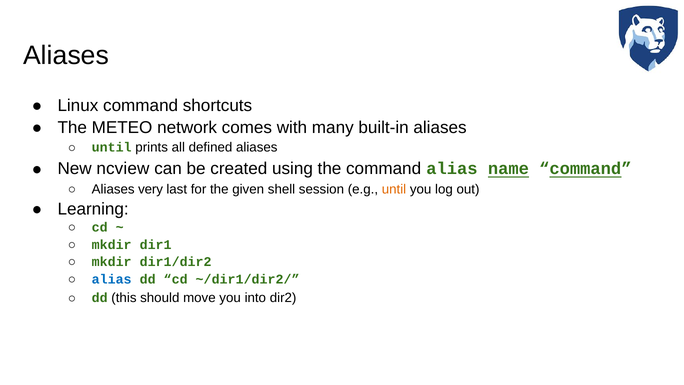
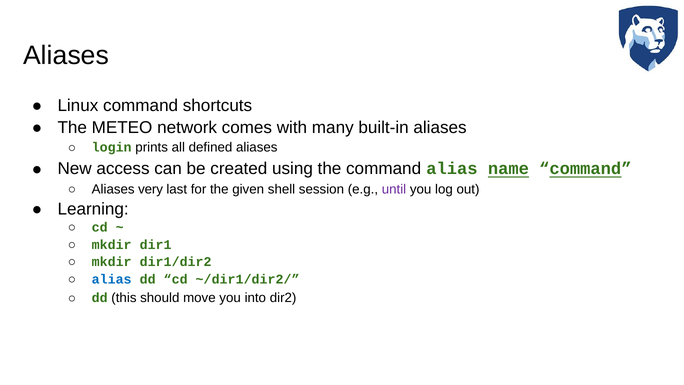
until at (112, 147): until -> login
ncview: ncview -> access
until at (394, 189) colour: orange -> purple
